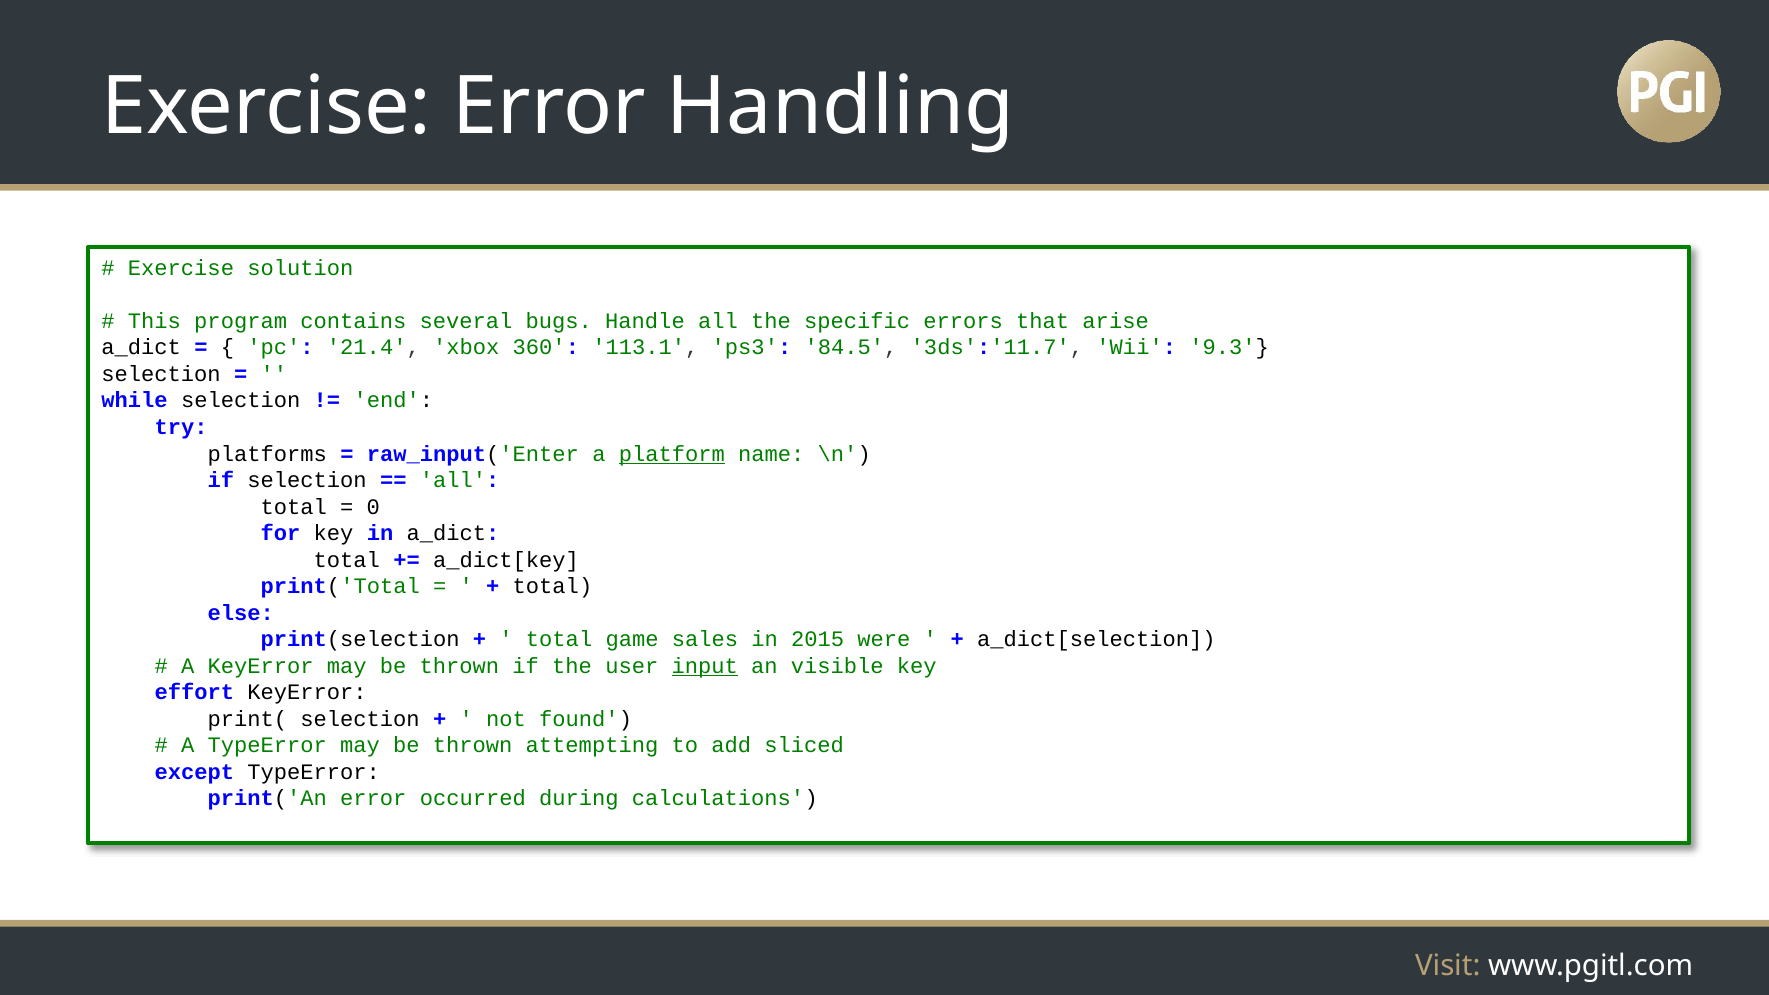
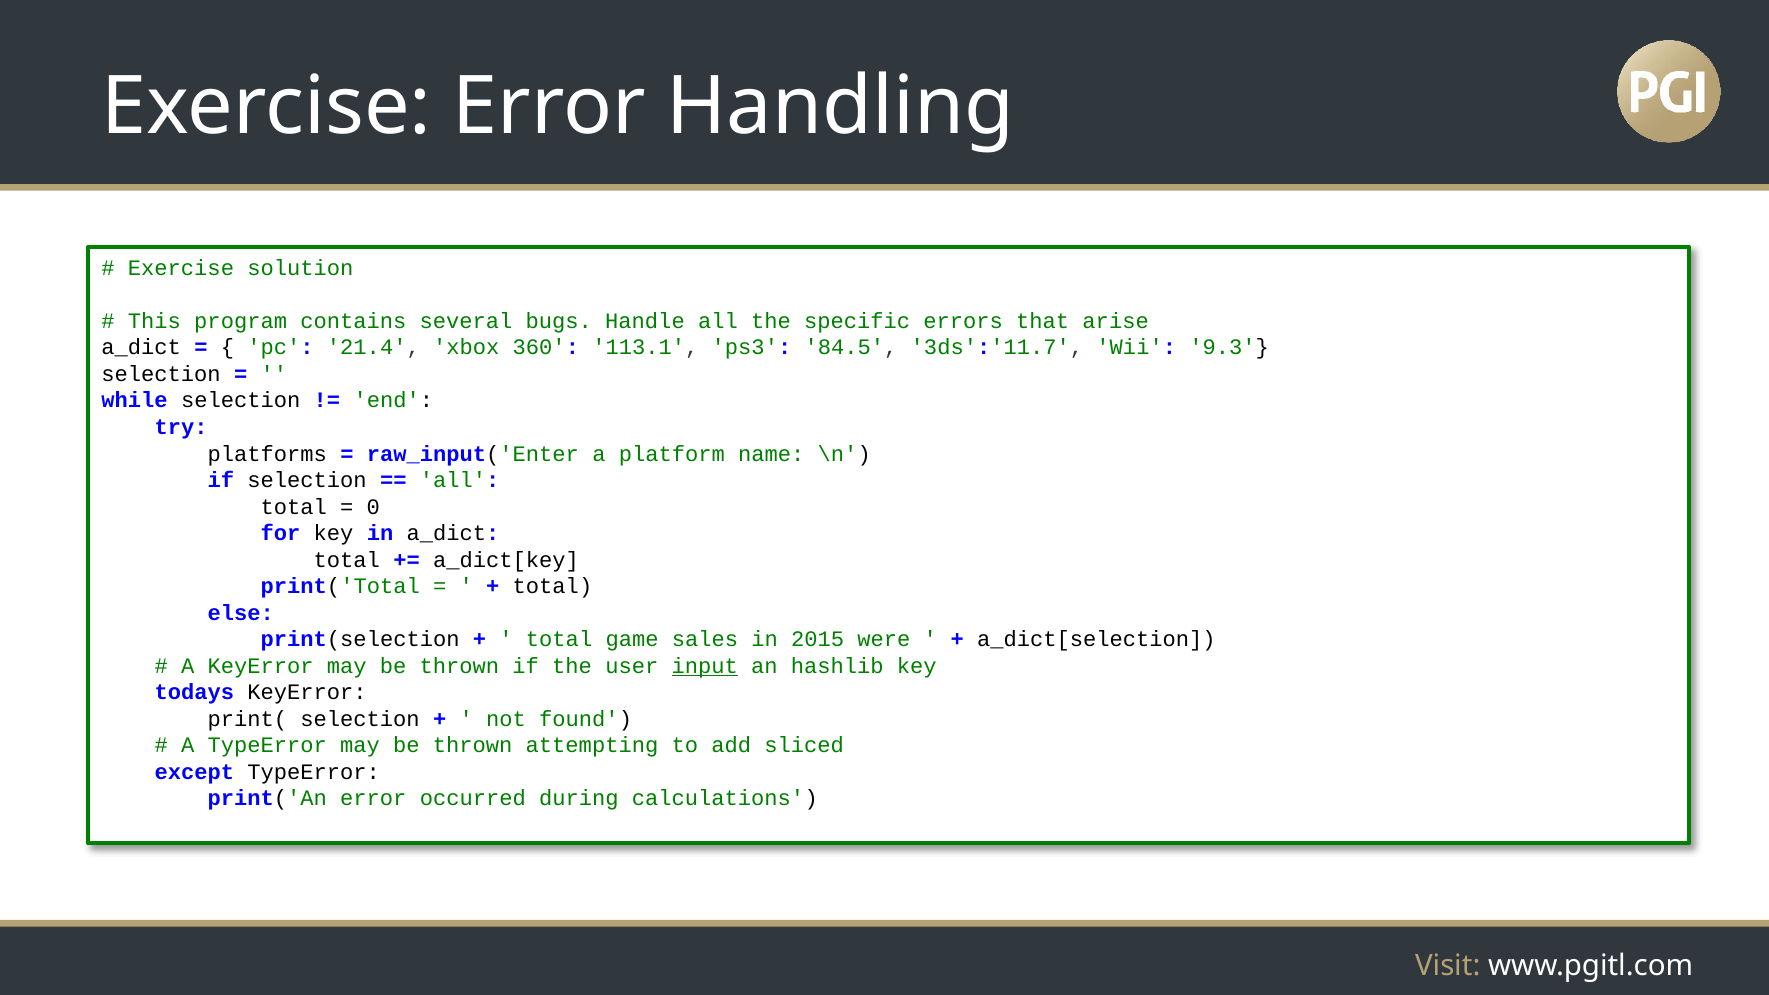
platform underline: present -> none
visible: visible -> hashlib
effort: effort -> todays
